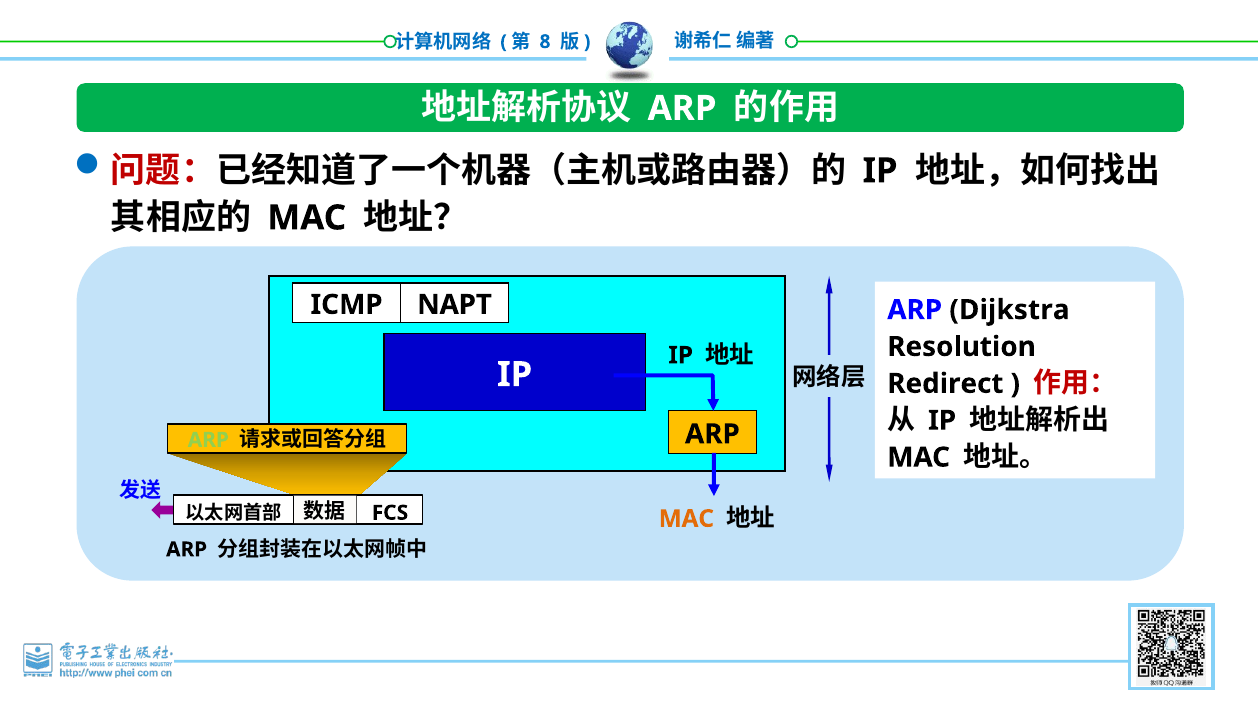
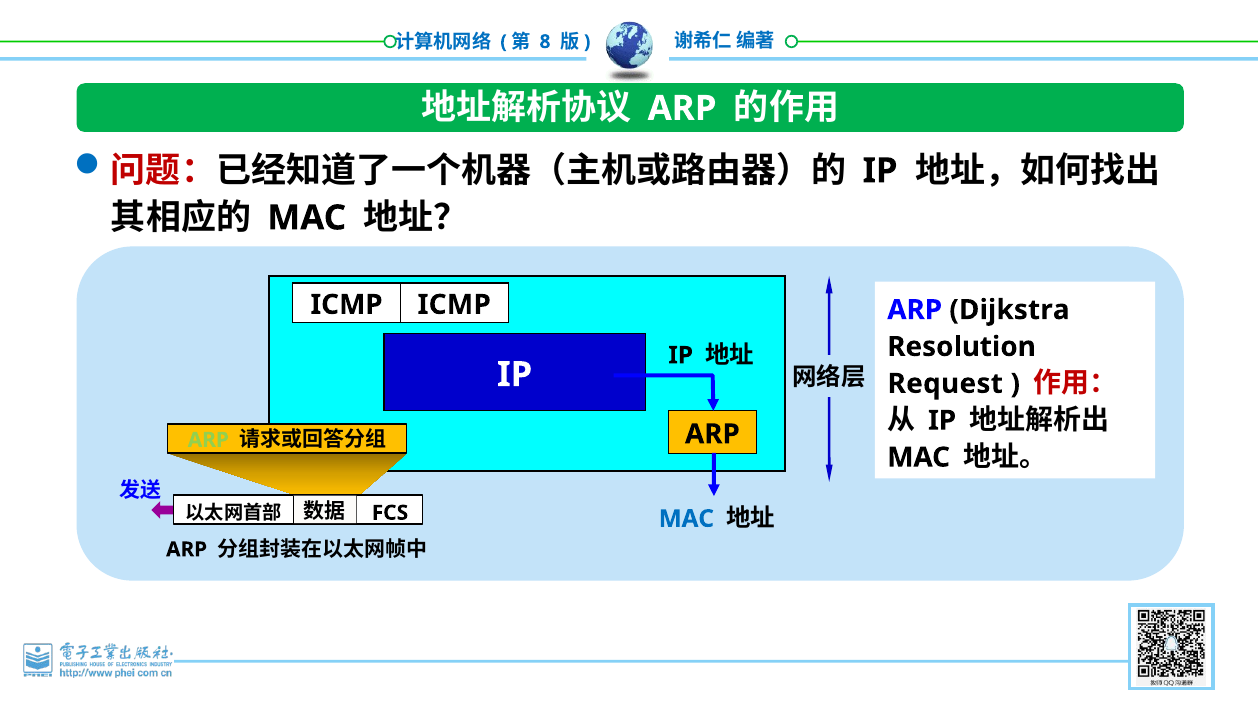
NAPT at (454, 304): NAPT -> ICMP
Redirect: Redirect -> Request
MAC at (686, 518) colour: orange -> blue
